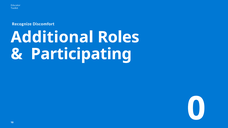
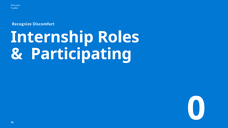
Additional: Additional -> Internship
